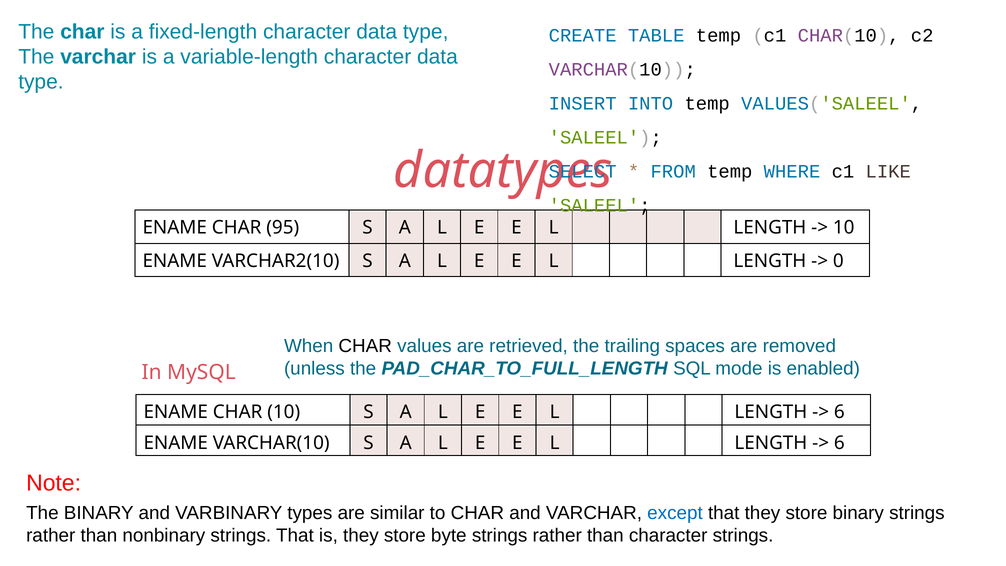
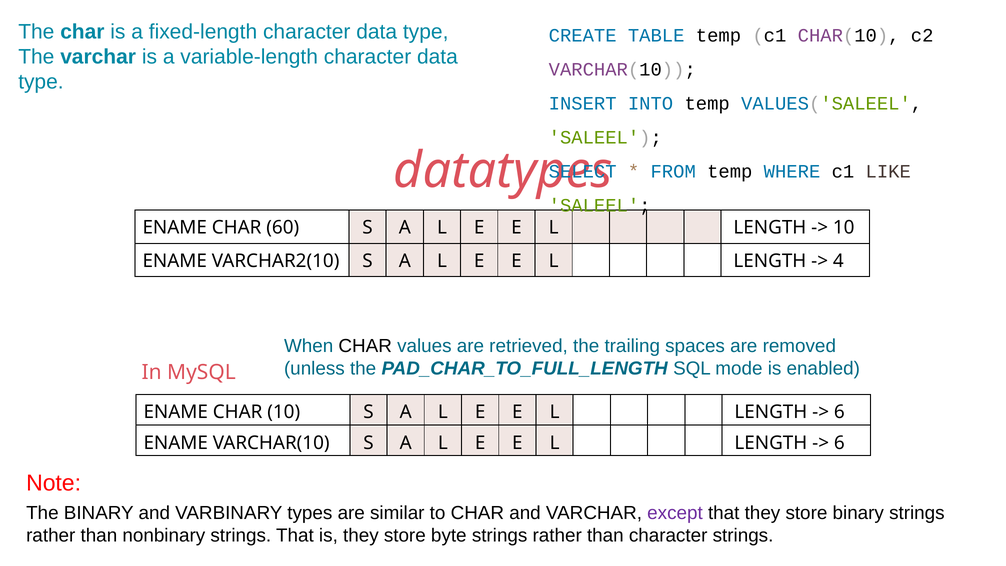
95: 95 -> 60
0: 0 -> 4
except colour: blue -> purple
